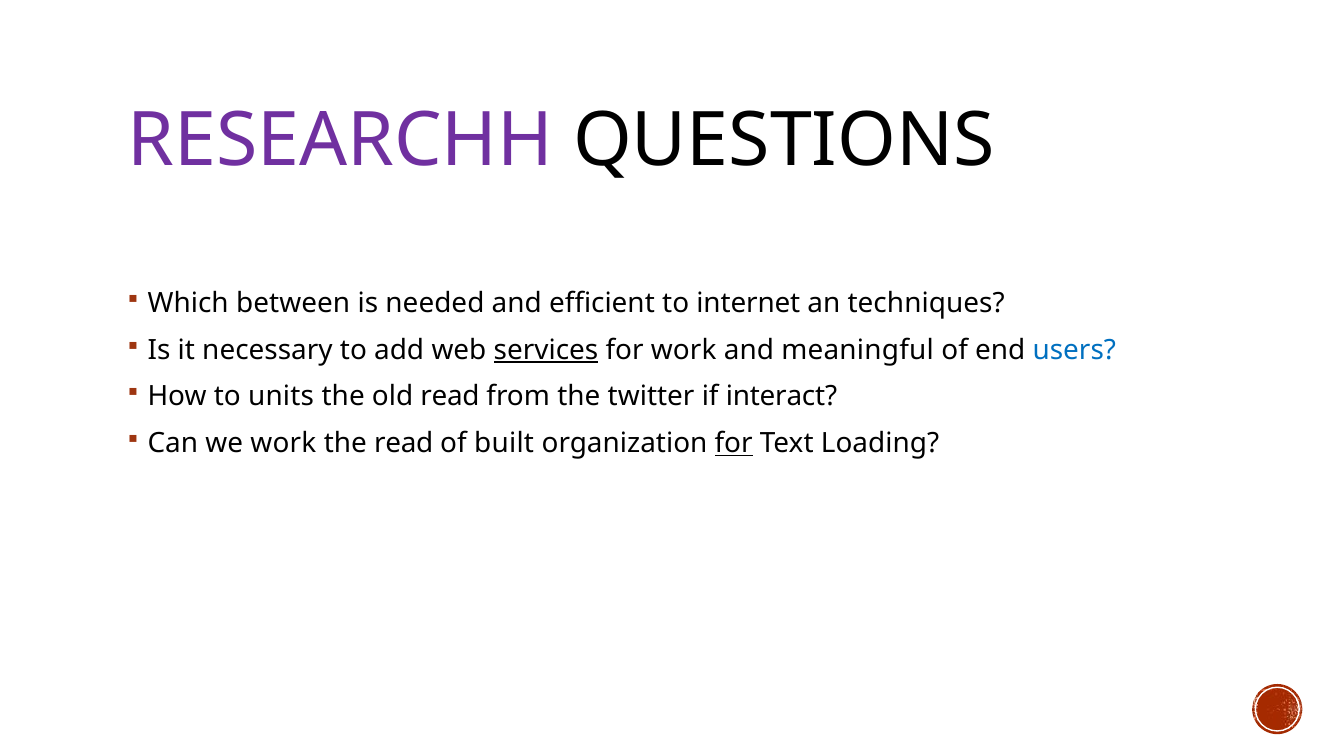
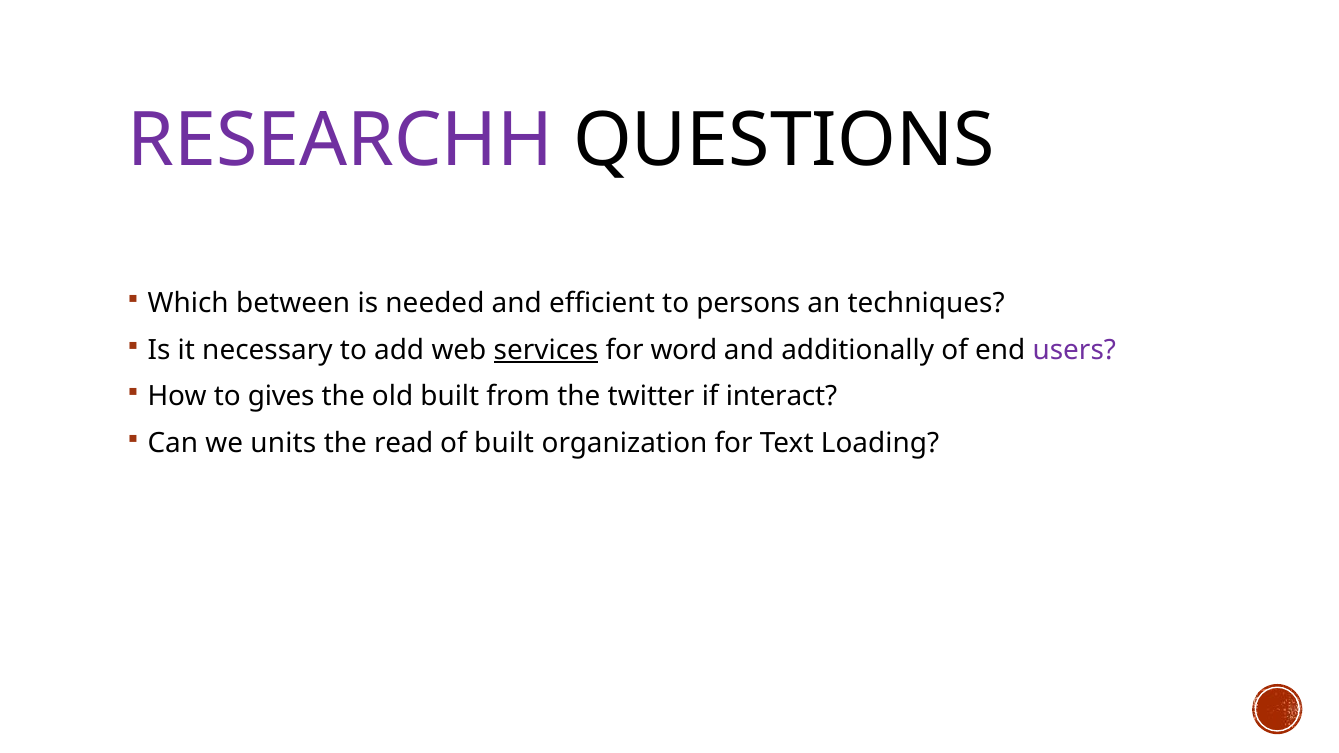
internet: internet -> persons
for work: work -> word
meaningful: meaningful -> additionally
users colour: blue -> purple
units: units -> gives
old read: read -> built
we work: work -> units
for at (734, 444) underline: present -> none
